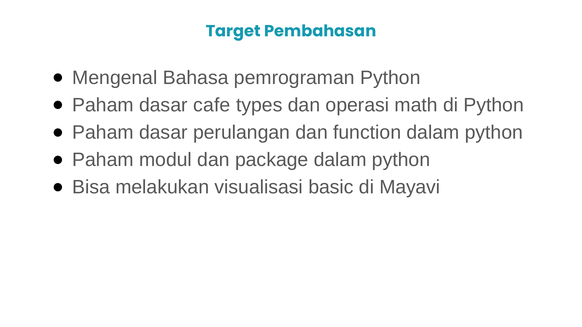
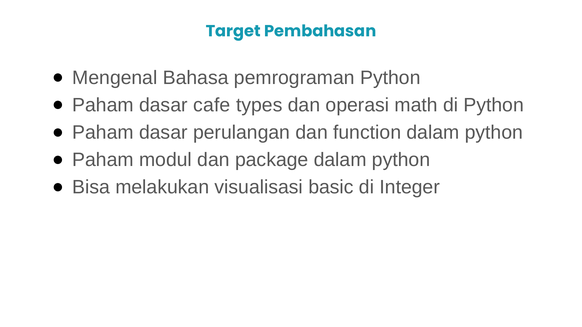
Mayavi: Mayavi -> Integer
